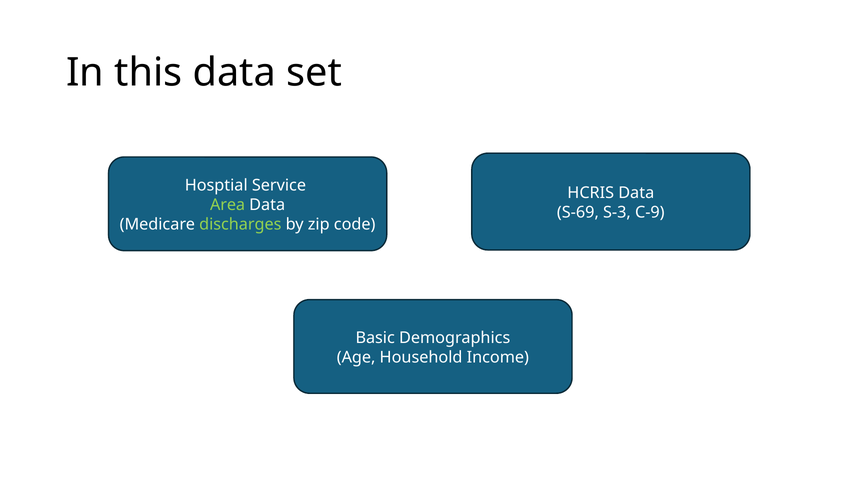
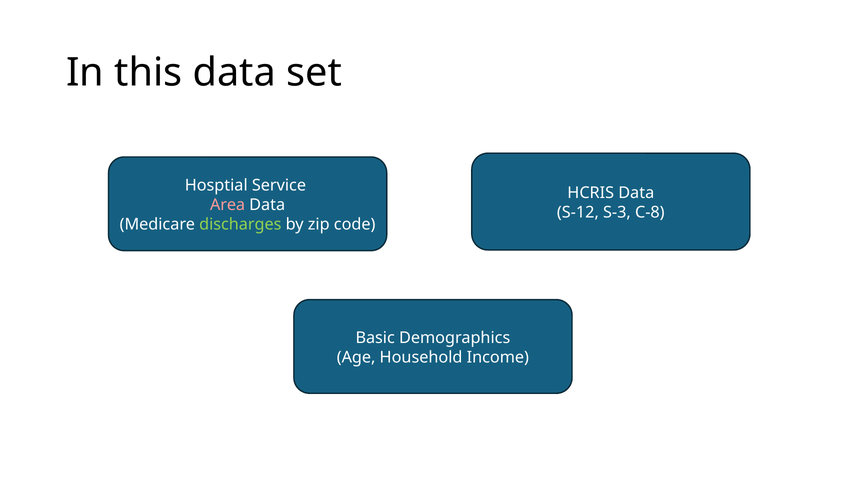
Area colour: light green -> pink
S-69: S-69 -> S-12
C-9: C-9 -> C-8
